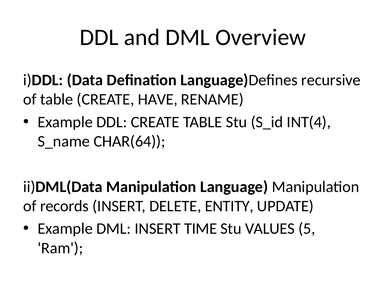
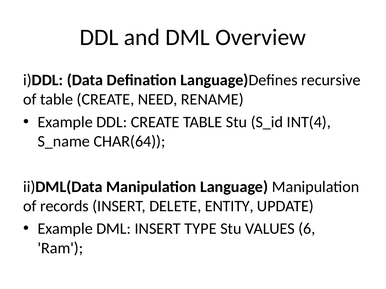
HAVE: HAVE -> NEED
TIME: TIME -> TYPE
5: 5 -> 6
